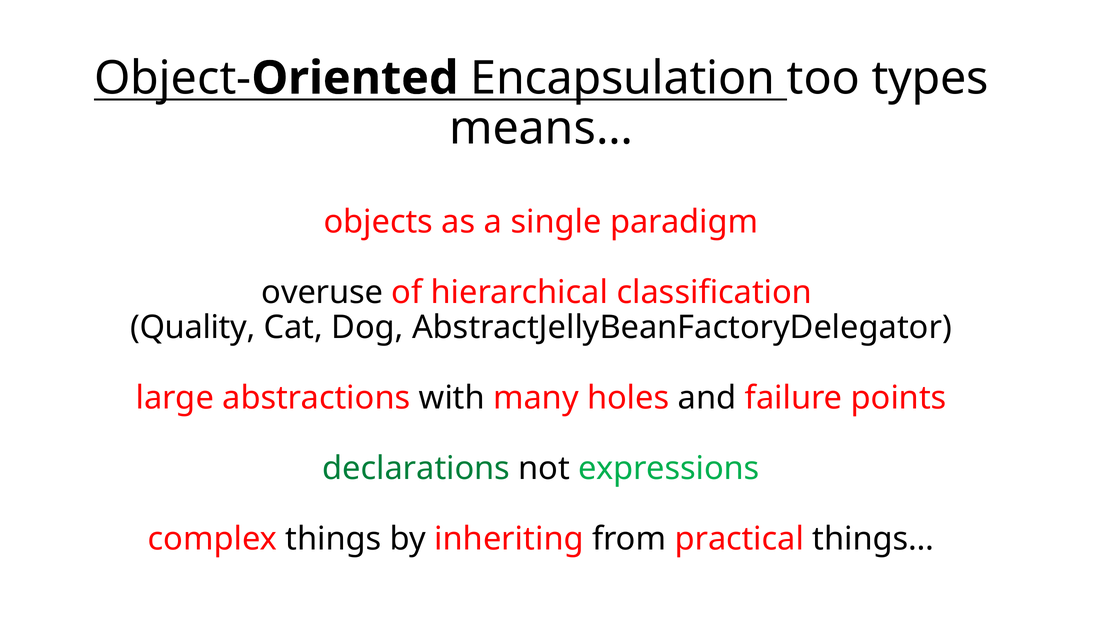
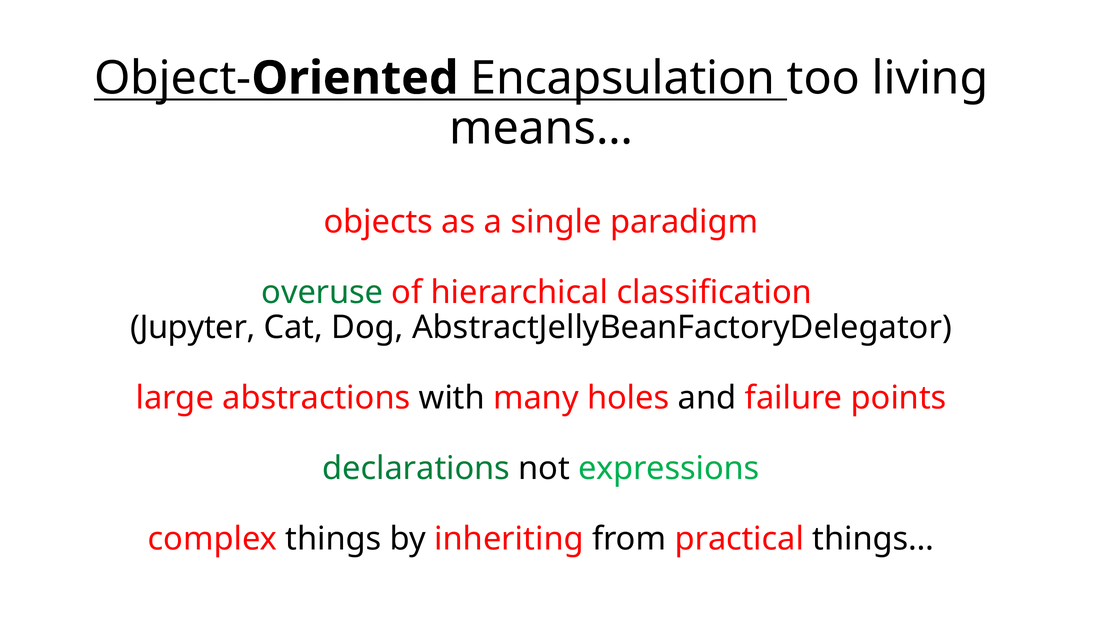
types: types -> living
overuse colour: black -> green
Quality: Quality -> Jupyter
